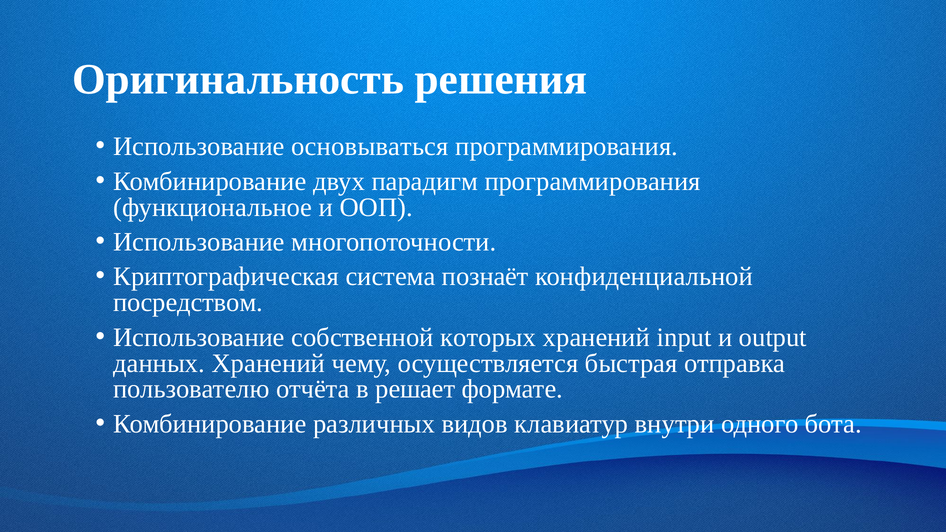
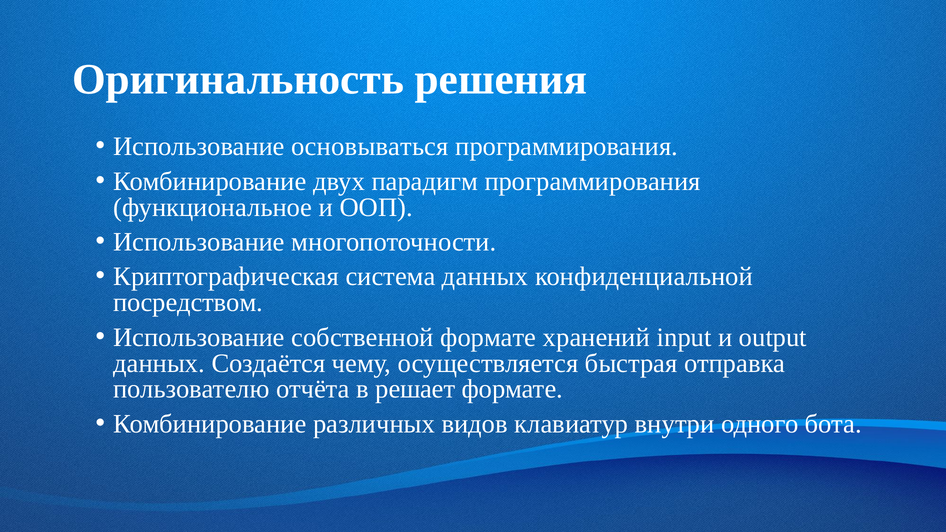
система познаёт: познаёт -> данных
собственной которых: которых -> формате
данных Хранений: Хранений -> Создаётся
